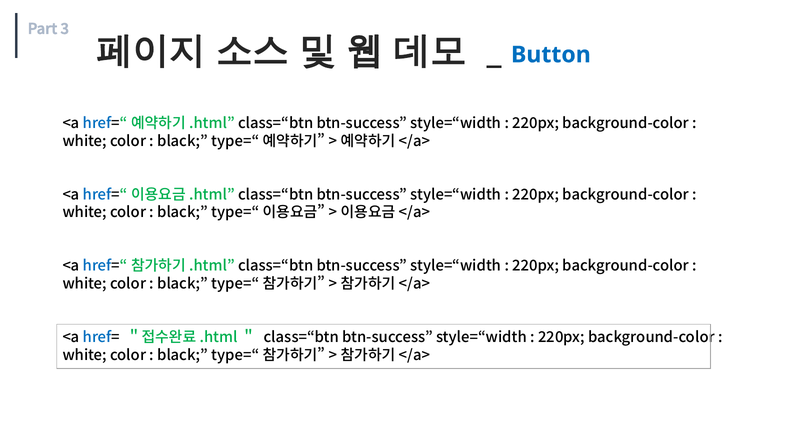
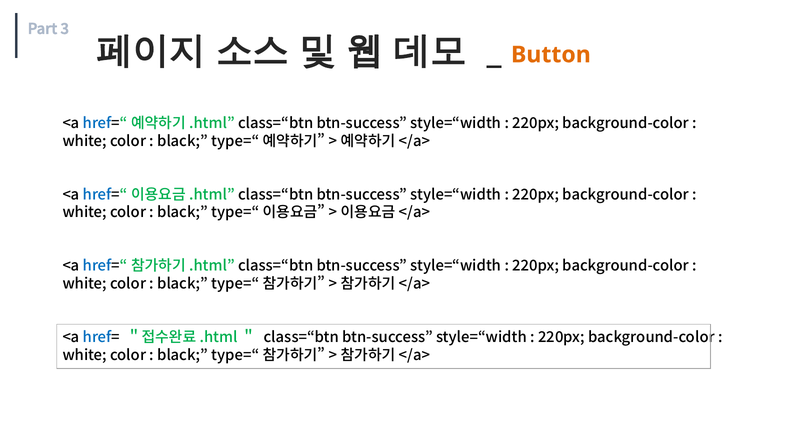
Button colour: blue -> orange
